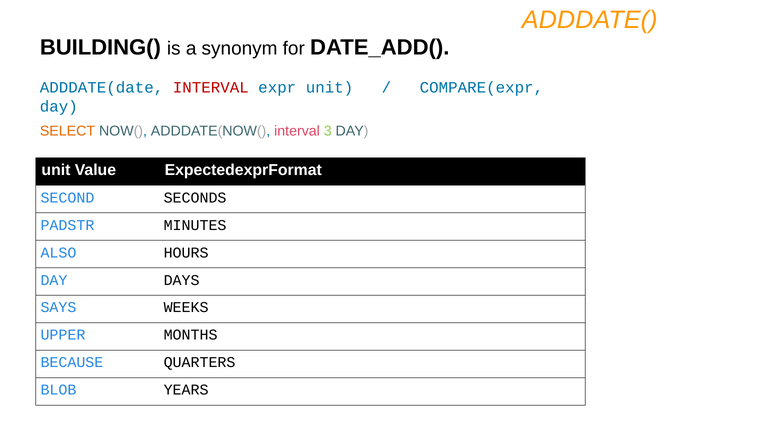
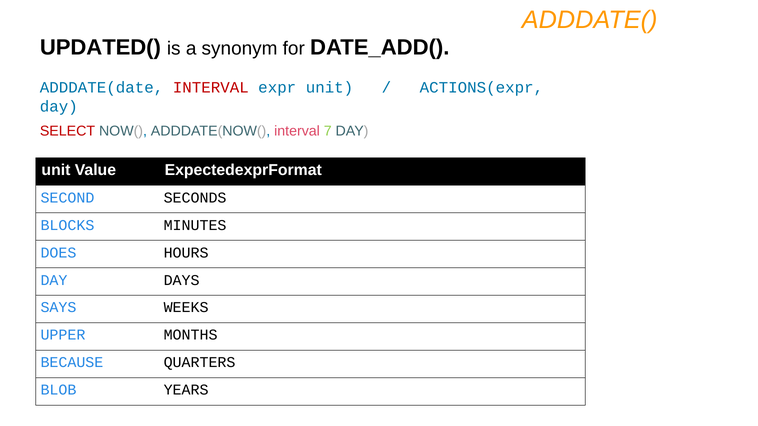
BUILDING(: BUILDING( -> UPDATED(
COMPARE(expr: COMPARE(expr -> ACTIONS(expr
SELECT colour: orange -> red
3: 3 -> 7
PADSTR: PADSTR -> BLOCKS
ALSO: ALSO -> DOES
